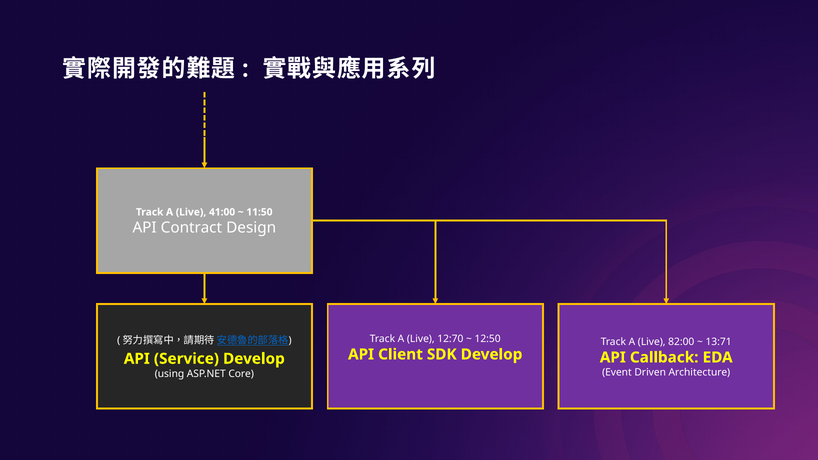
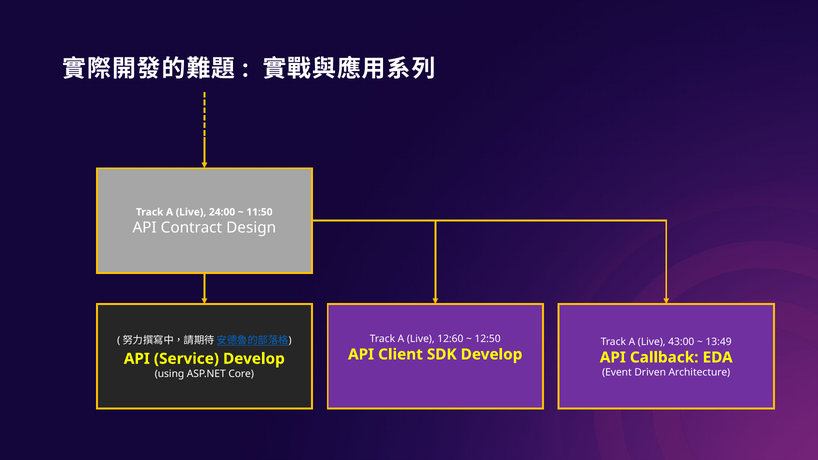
41:00: 41:00 -> 24:00
12:70: 12:70 -> 12:60
82:00: 82:00 -> 43:00
13:71: 13:71 -> 13:49
